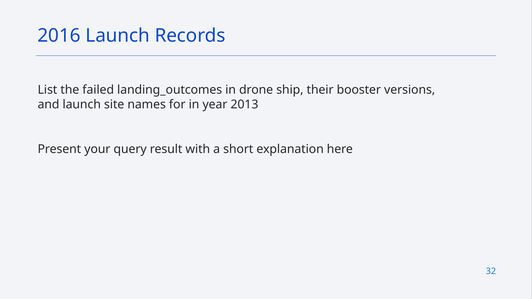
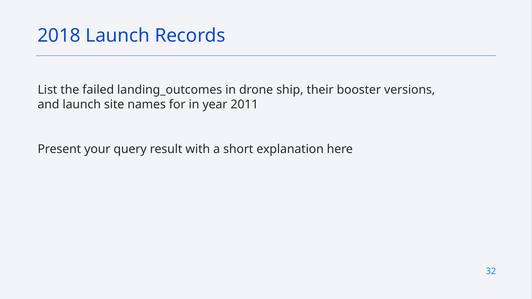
2016: 2016 -> 2018
2013: 2013 -> 2011
